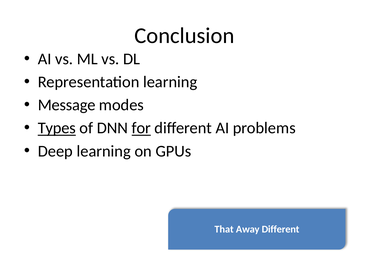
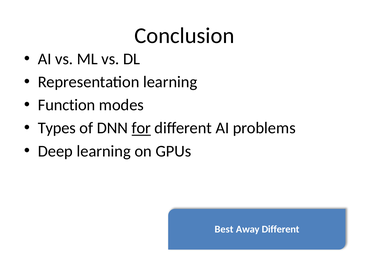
Message: Message -> Function
Types underline: present -> none
That: That -> Best
